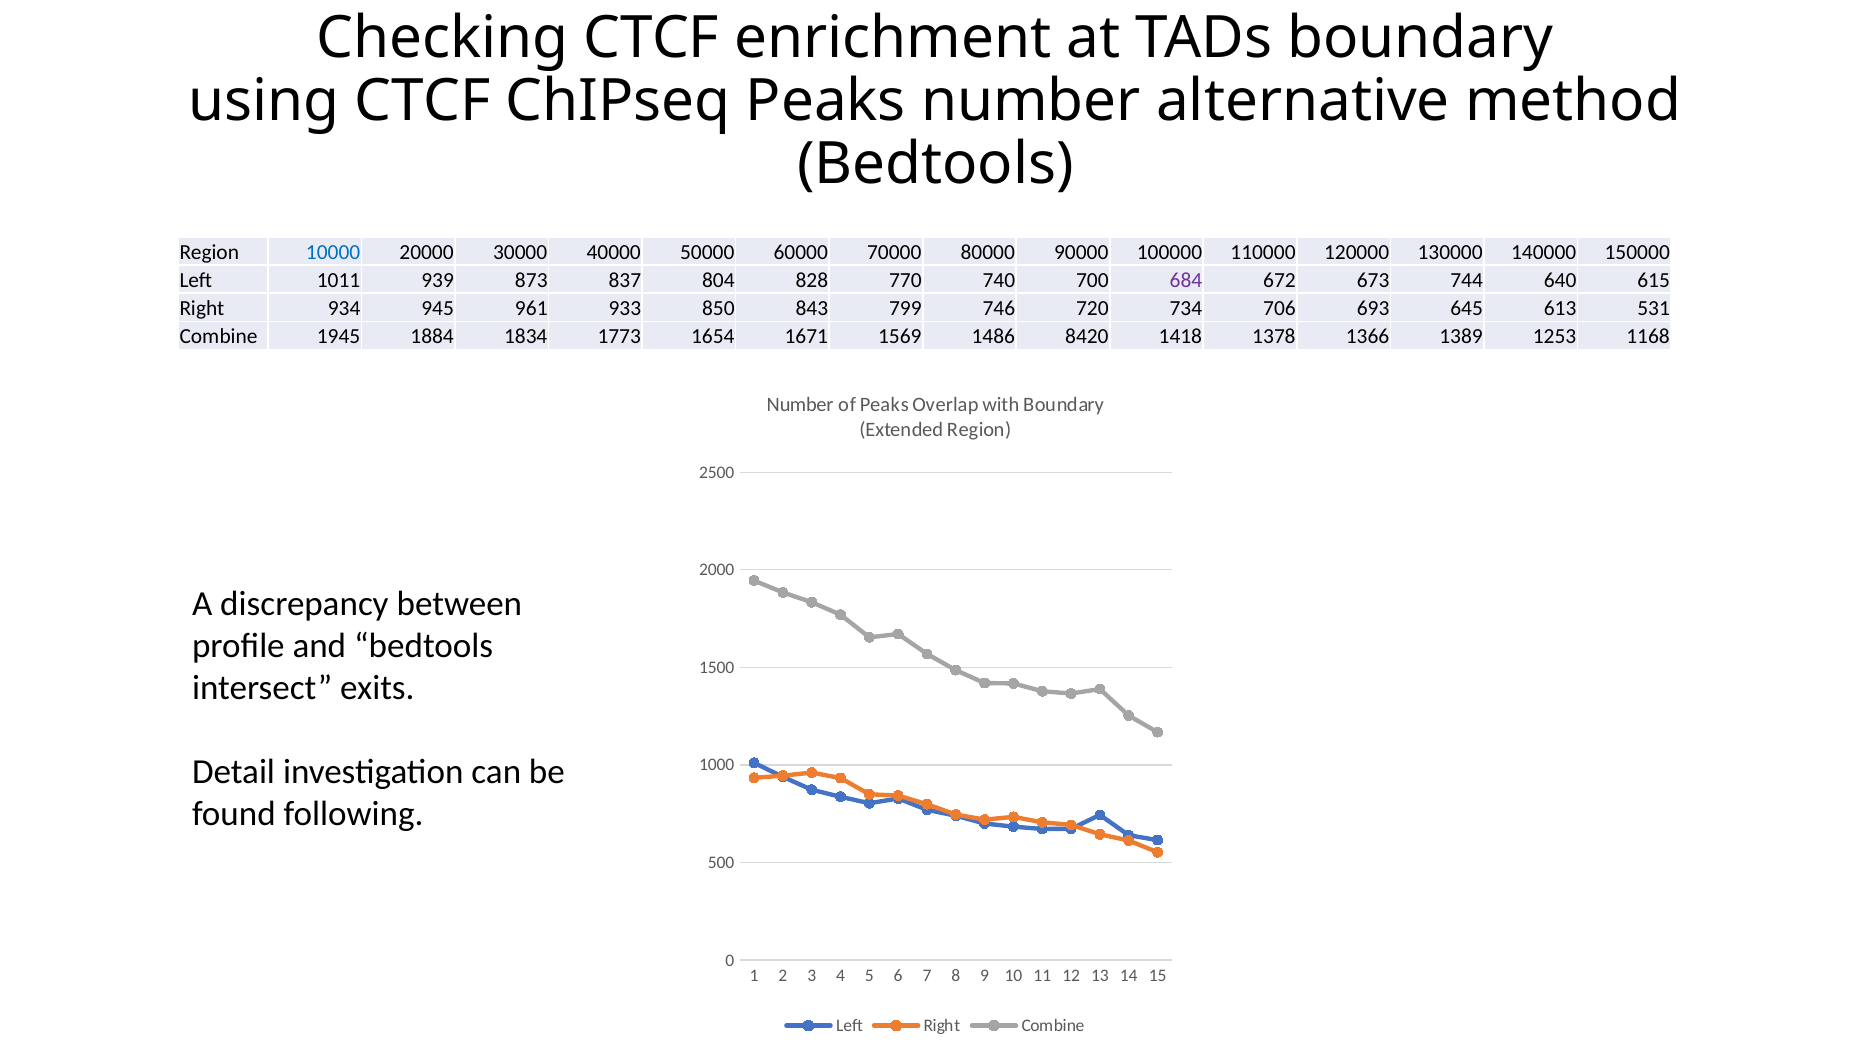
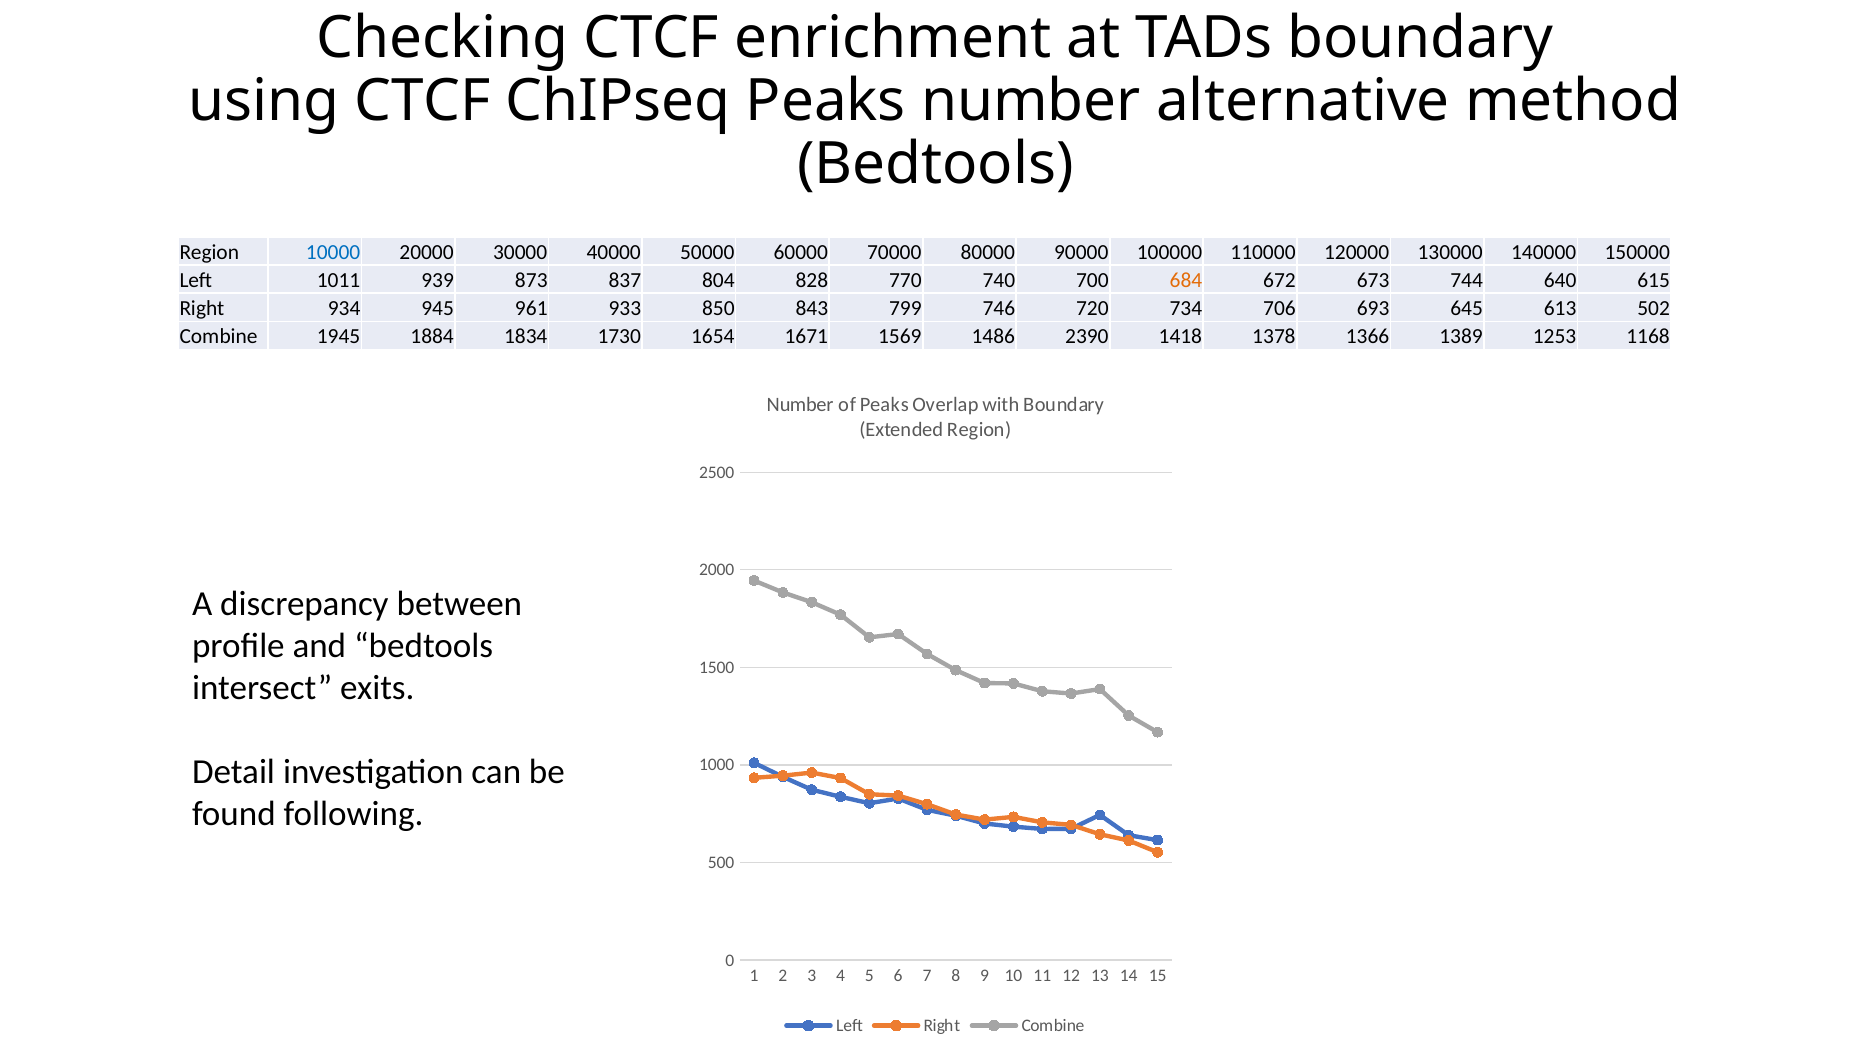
684 colour: purple -> orange
531: 531 -> 502
1773: 1773 -> 1730
8420: 8420 -> 2390
